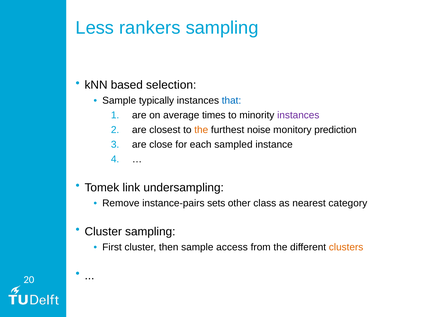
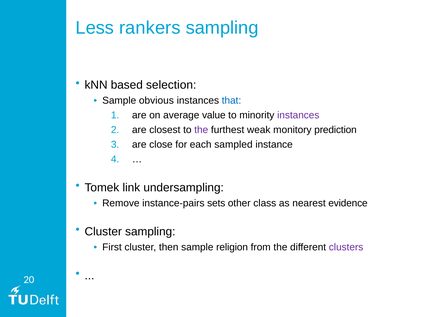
typically: typically -> obvious
times: times -> value
the at (201, 130) colour: orange -> purple
noise: noise -> weak
category: category -> evidence
access: access -> religion
clusters colour: orange -> purple
